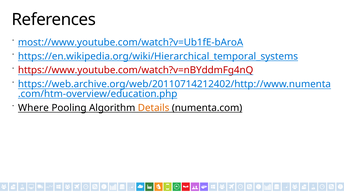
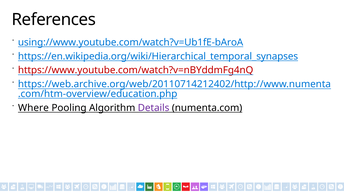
most://www.youtube.com/watch?v=Ub1fE-bAroA: most://www.youtube.com/watch?v=Ub1fE-bAroA -> using://www.youtube.com/watch?v=Ub1fE-bAroA
https://en.wikipedia.org/wiki/Hierarchical_temporal_systems: https://en.wikipedia.org/wiki/Hierarchical_temporal_systems -> https://en.wikipedia.org/wiki/Hierarchical_temporal_synapses
Details colour: orange -> purple
